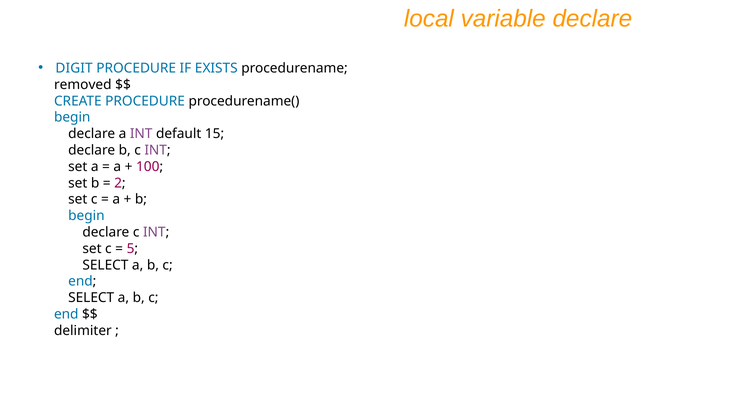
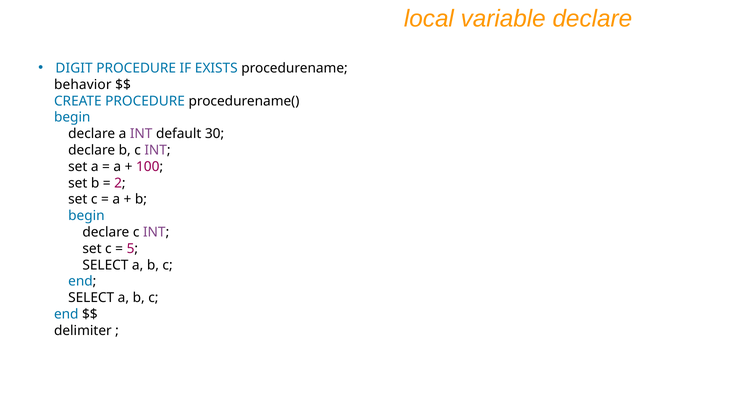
removed: removed -> behavior
15: 15 -> 30
